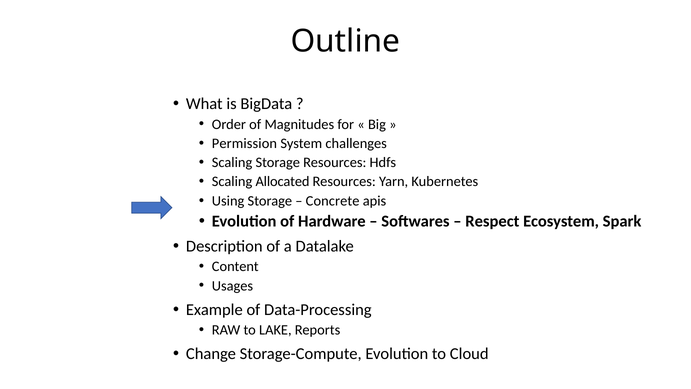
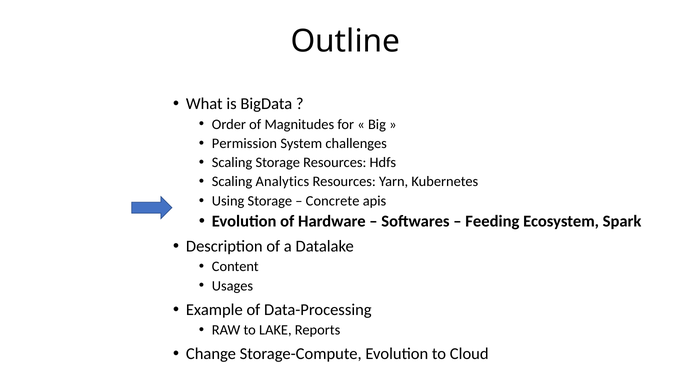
Allocated: Allocated -> Analytics
Respect: Respect -> Feeding
